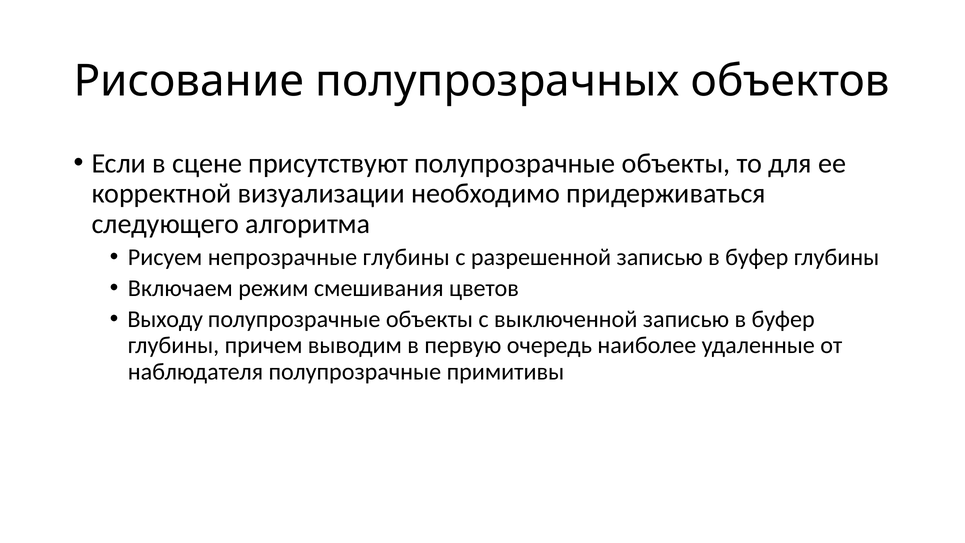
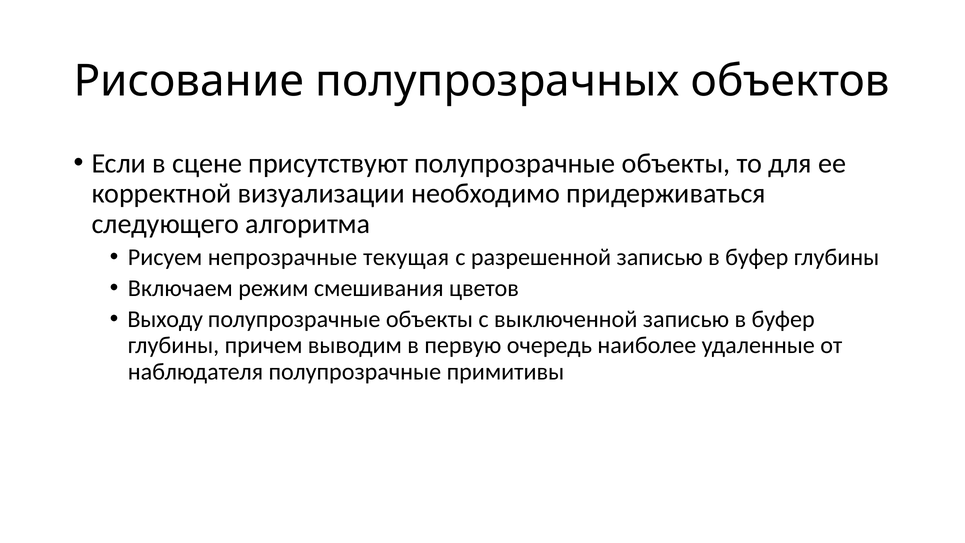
непрозрачные глубины: глубины -> текущая
